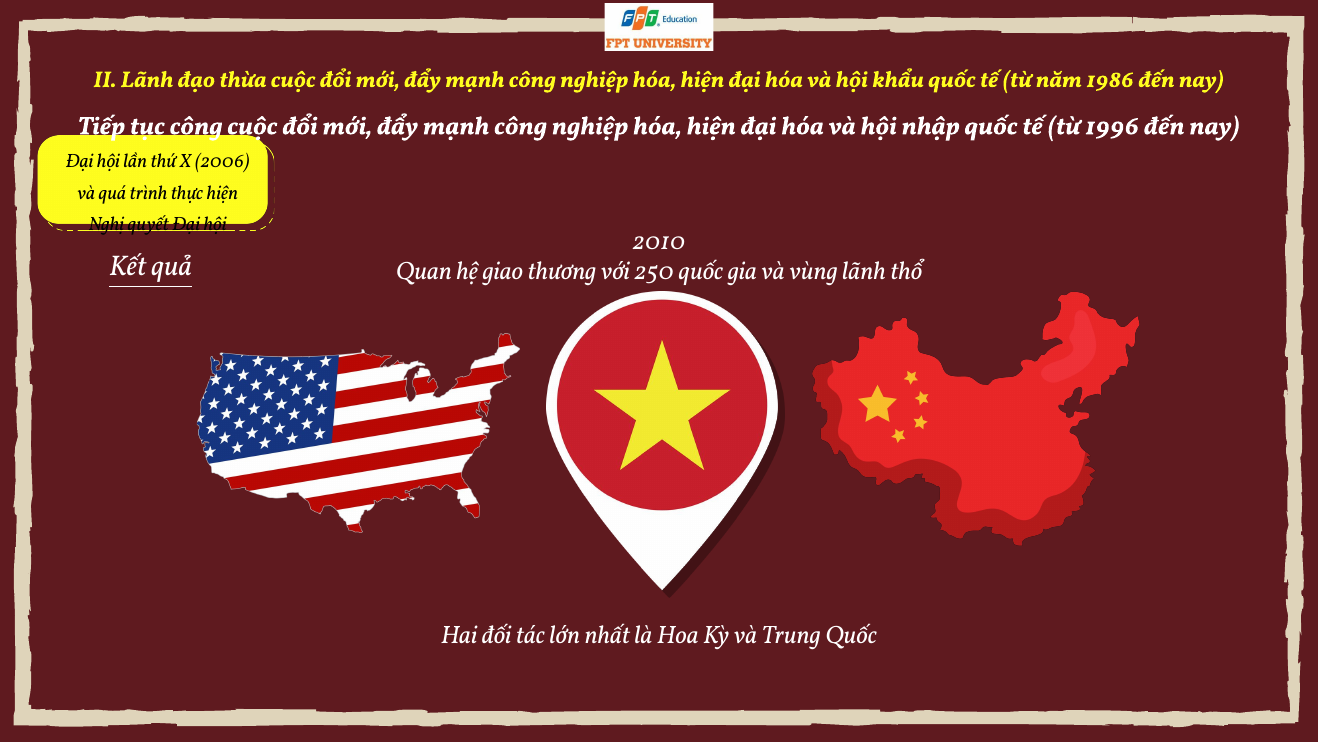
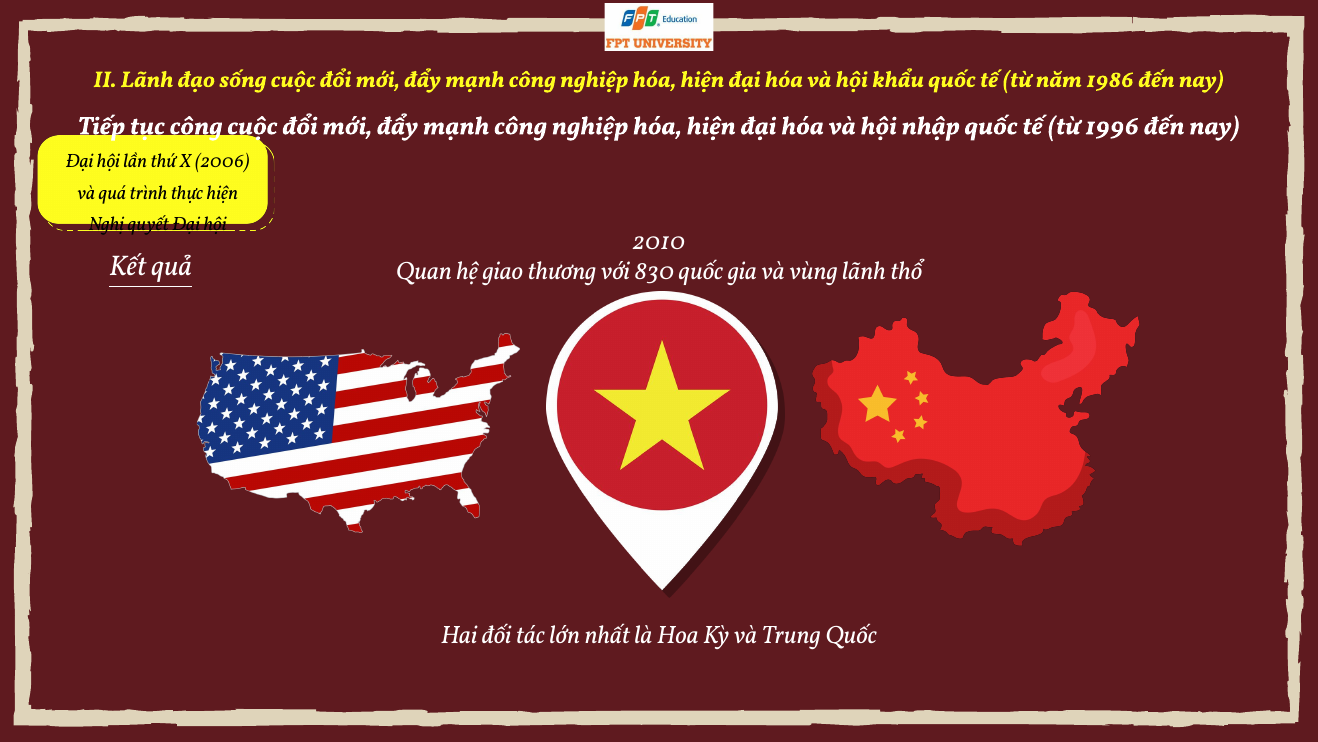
thừa: thừa -> sống
250: 250 -> 830
